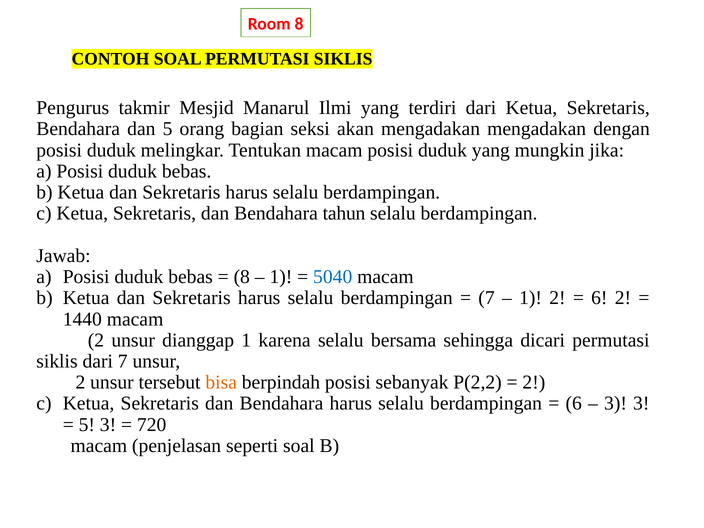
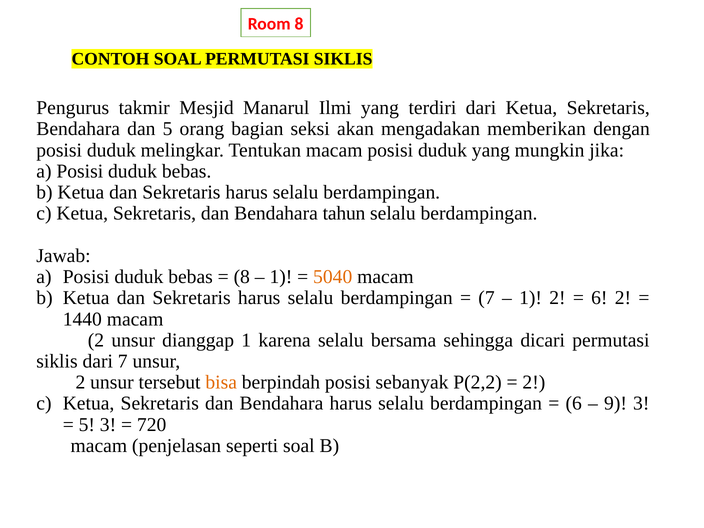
mengadakan mengadakan: mengadakan -> memberikan
5040 colour: blue -> orange
3 at (616, 404): 3 -> 9
